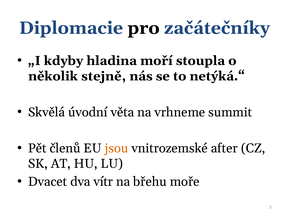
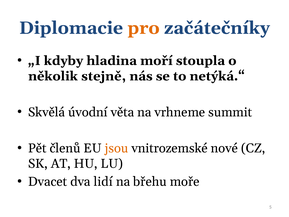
pro colour: black -> orange
after: after -> nové
vítr: vítr -> lidí
